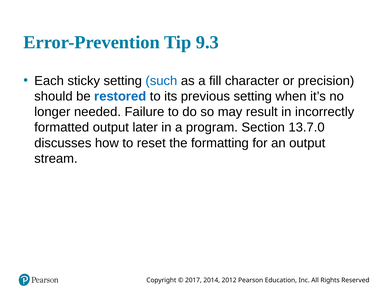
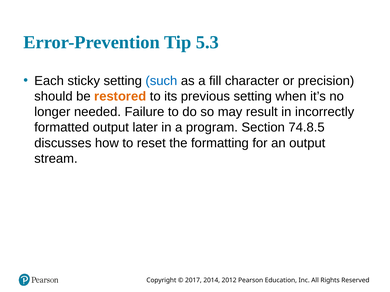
9.3: 9.3 -> 5.3
restored colour: blue -> orange
13.7.0: 13.7.0 -> 74.8.5
